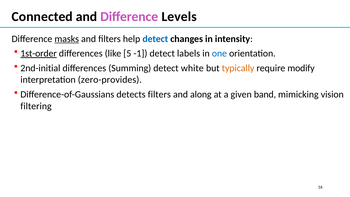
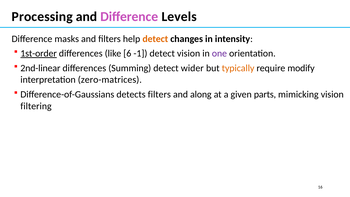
Connected: Connected -> Processing
masks underline: present -> none
detect at (155, 39) colour: blue -> orange
5: 5 -> 6
detect labels: labels -> vision
one colour: blue -> purple
2nd-initial: 2nd-initial -> 2nd-linear
white: white -> wider
zero-provides: zero-provides -> zero-matrices
band: band -> parts
